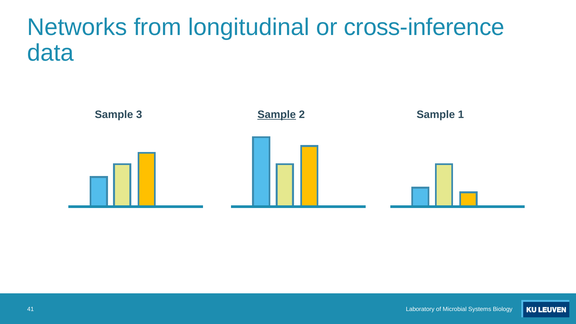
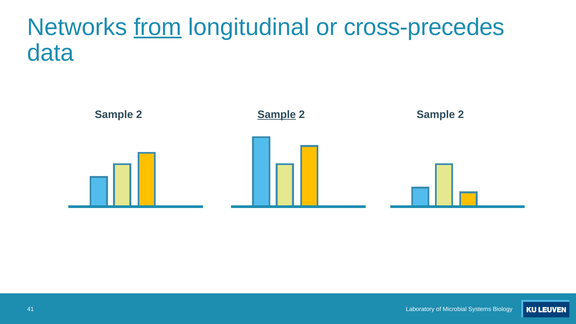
from underline: none -> present
cross-inference: cross-inference -> cross-precedes
3 at (139, 115): 3 -> 2
1 at (461, 115): 1 -> 2
